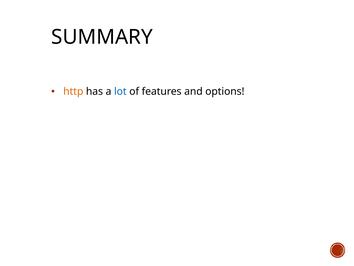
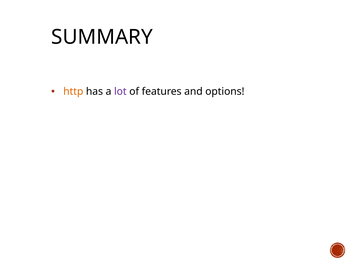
lot colour: blue -> purple
